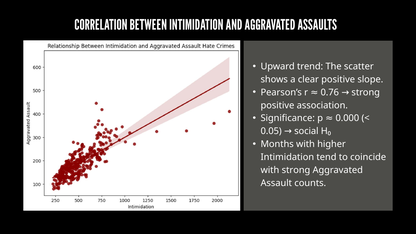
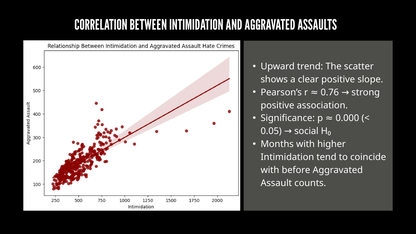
with strong: strong -> before
